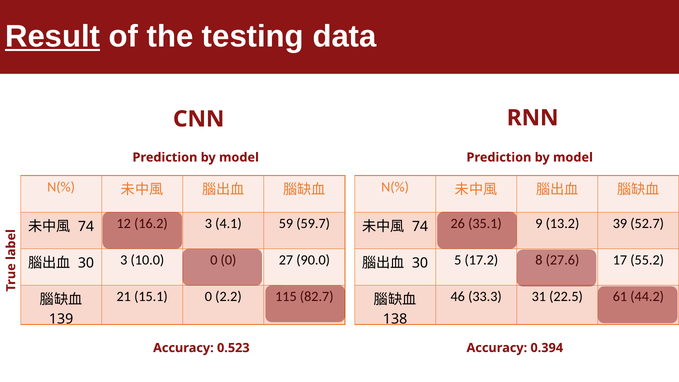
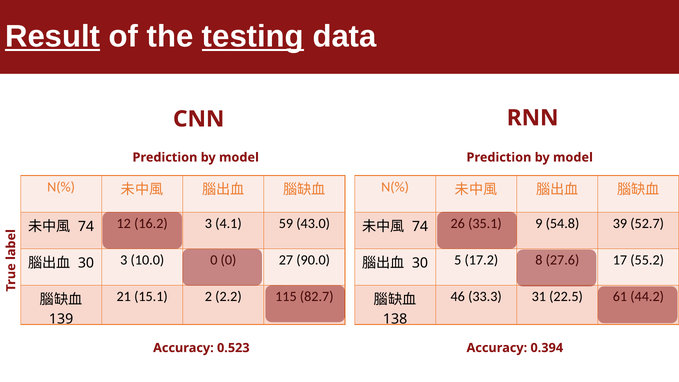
testing underline: none -> present
59.7: 59.7 -> 43.0
13.2: 13.2 -> 54.8
15.1 0: 0 -> 2
